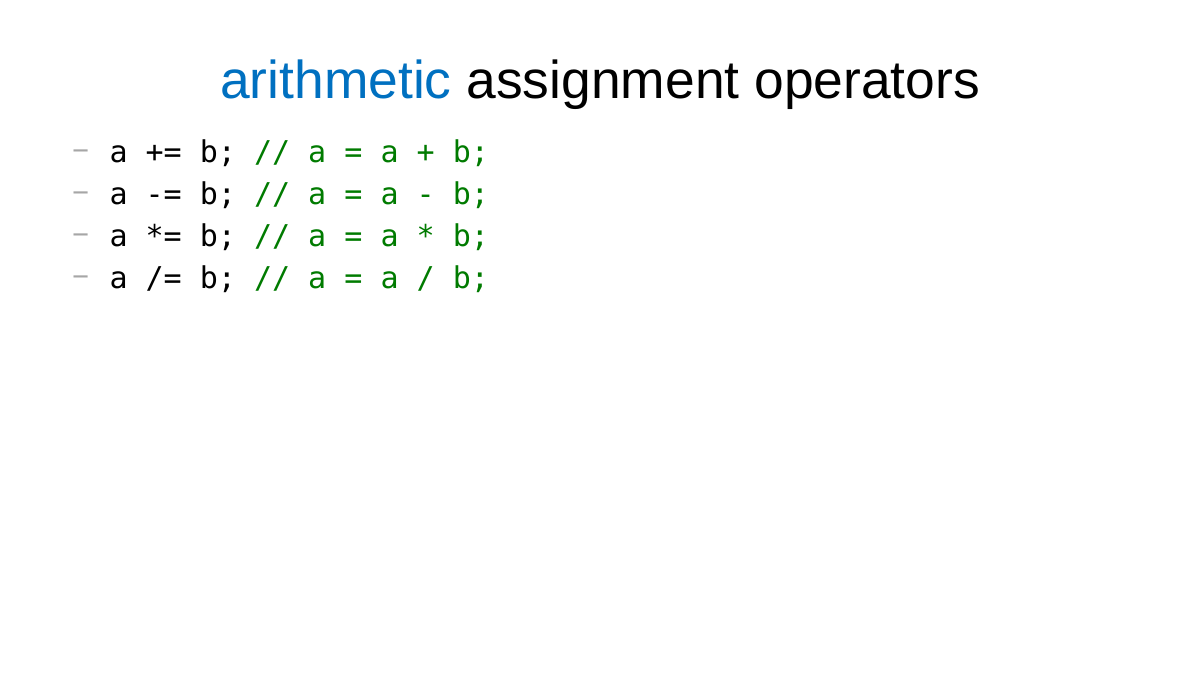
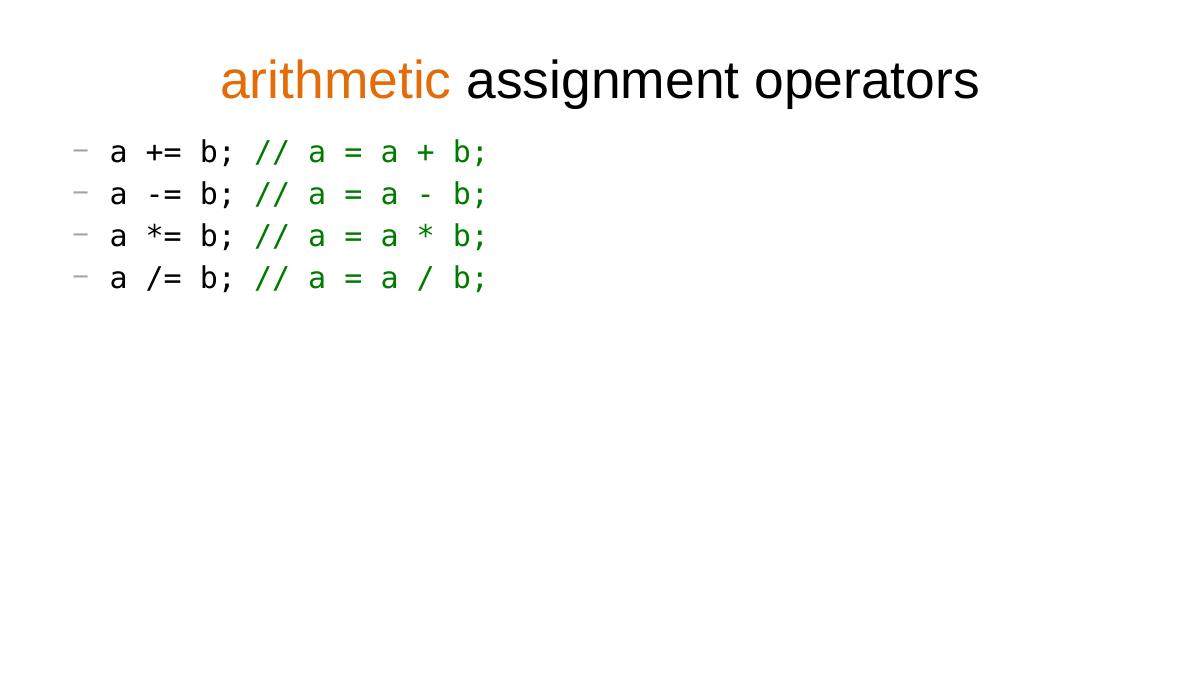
arithmetic colour: blue -> orange
